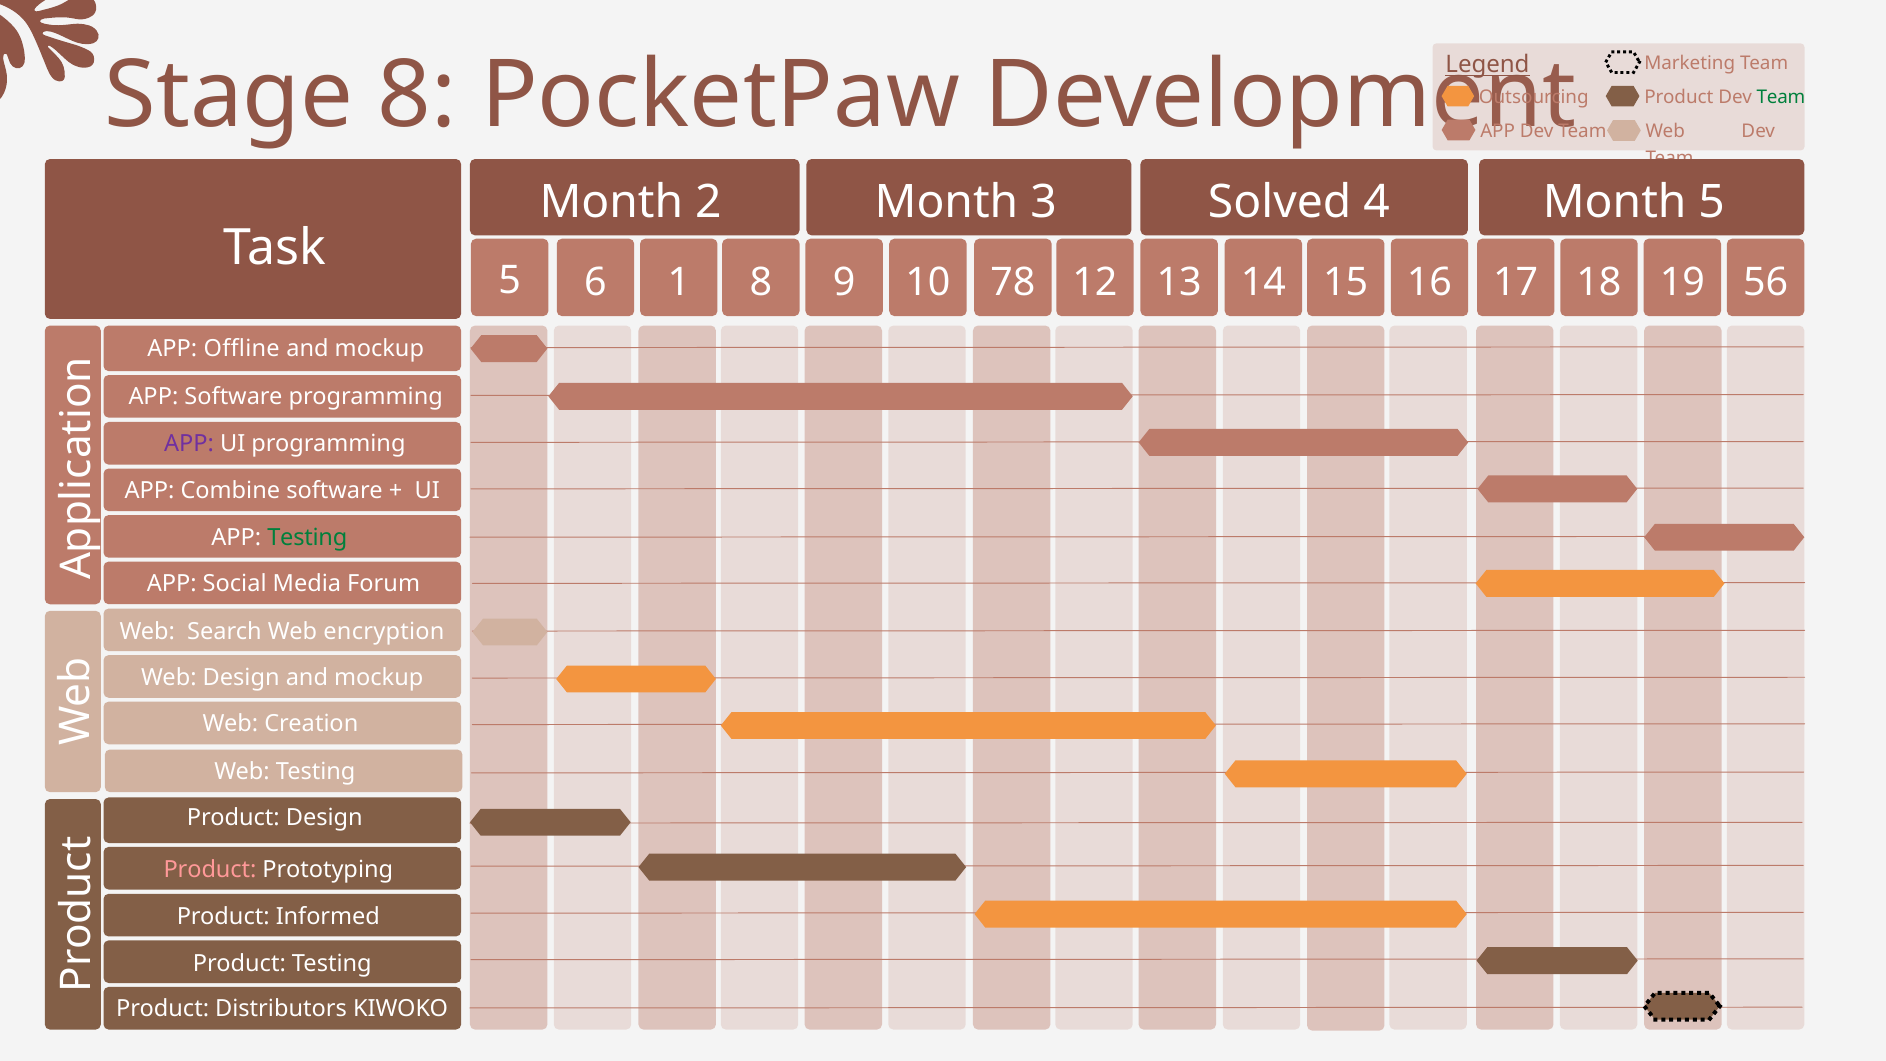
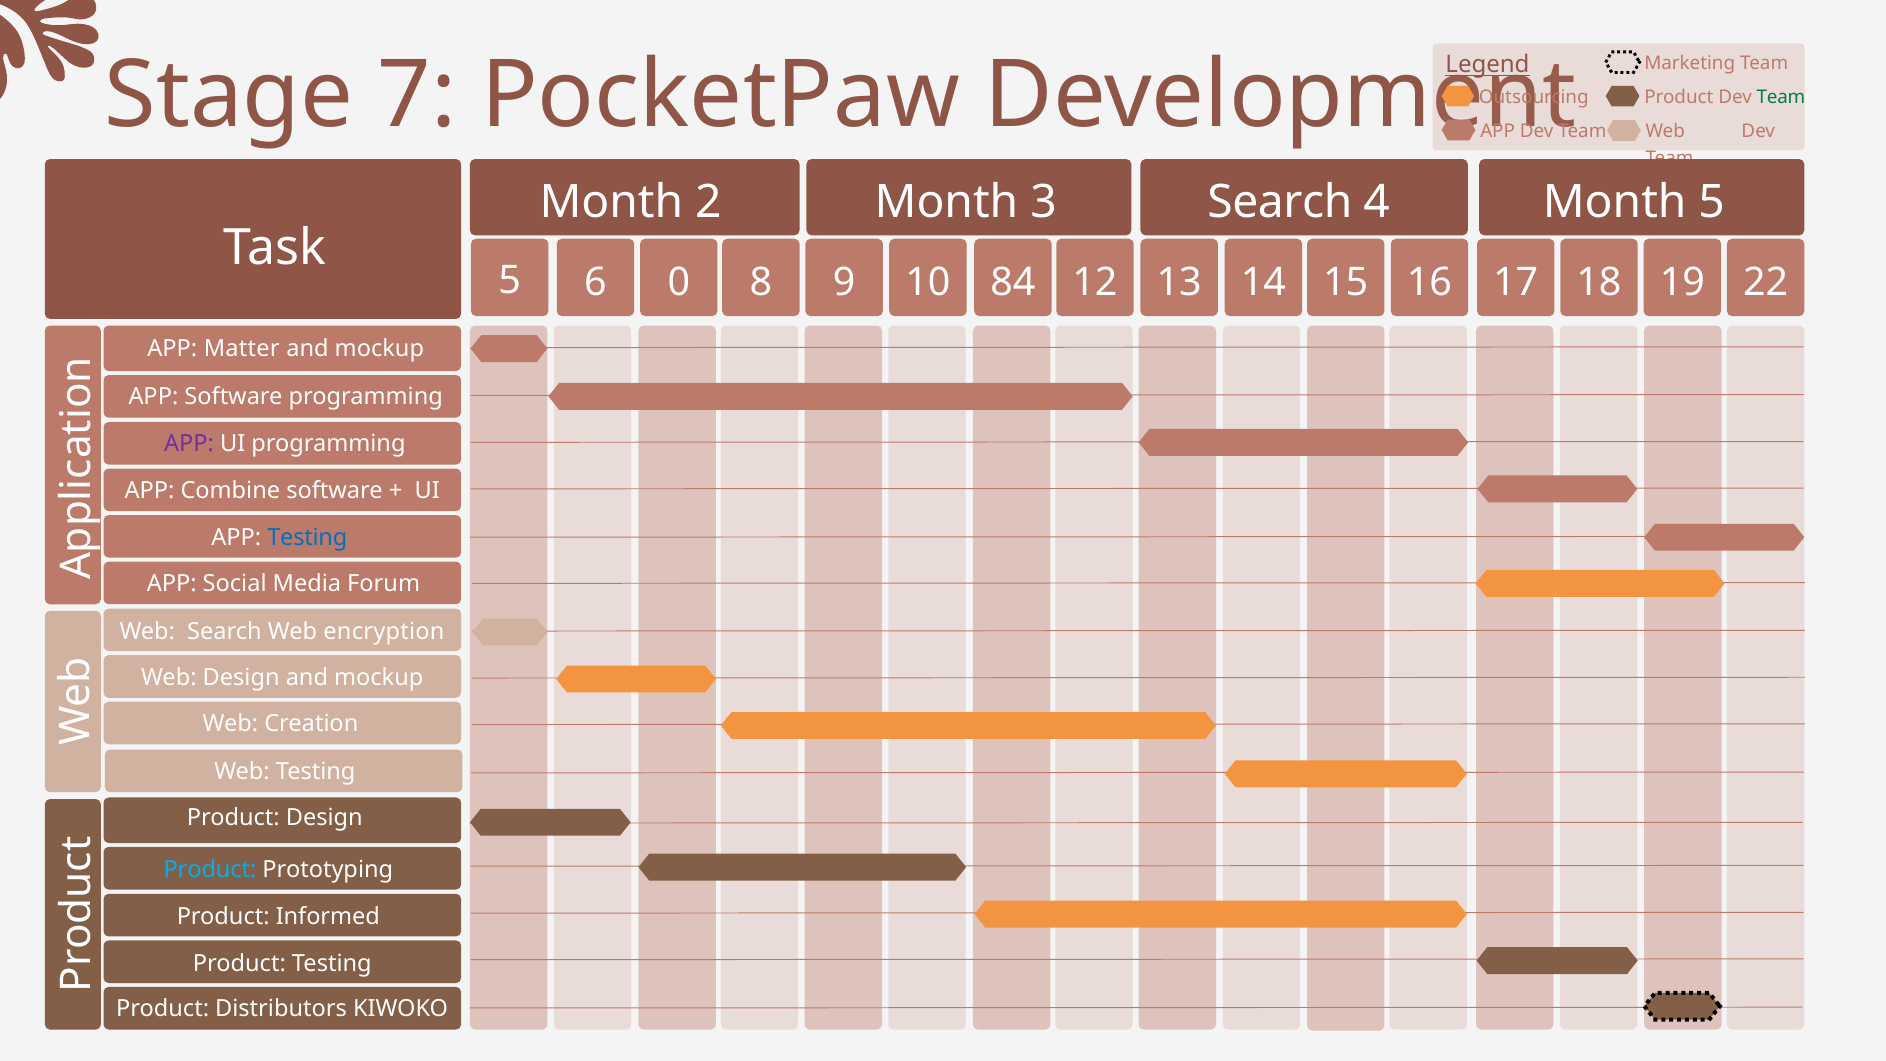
Stage 8: 8 -> 7
3 Solved: Solved -> Search
1: 1 -> 0
78: 78 -> 84
56: 56 -> 22
Offline: Offline -> Matter
Testing at (307, 538) colour: green -> blue
Product at (210, 869) colour: pink -> light blue
